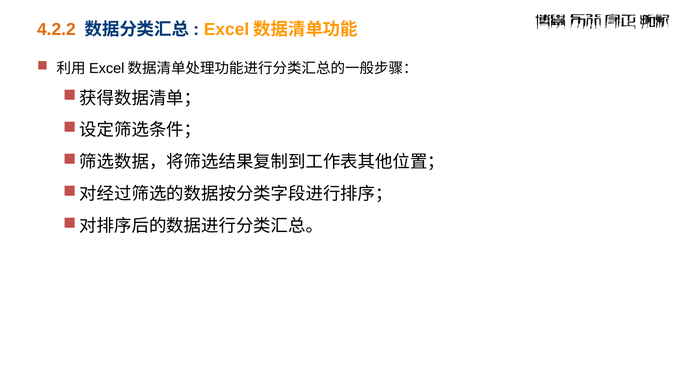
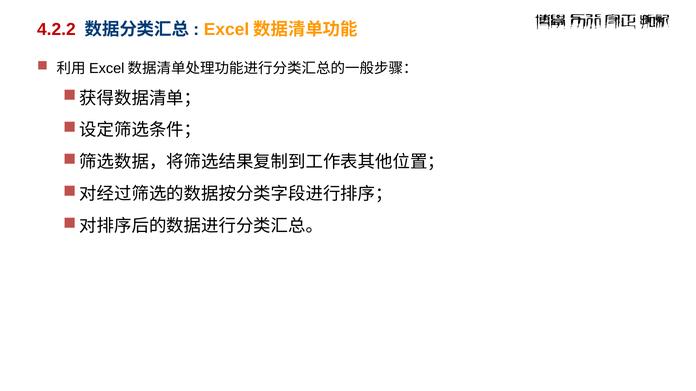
4.2.2 colour: orange -> red
